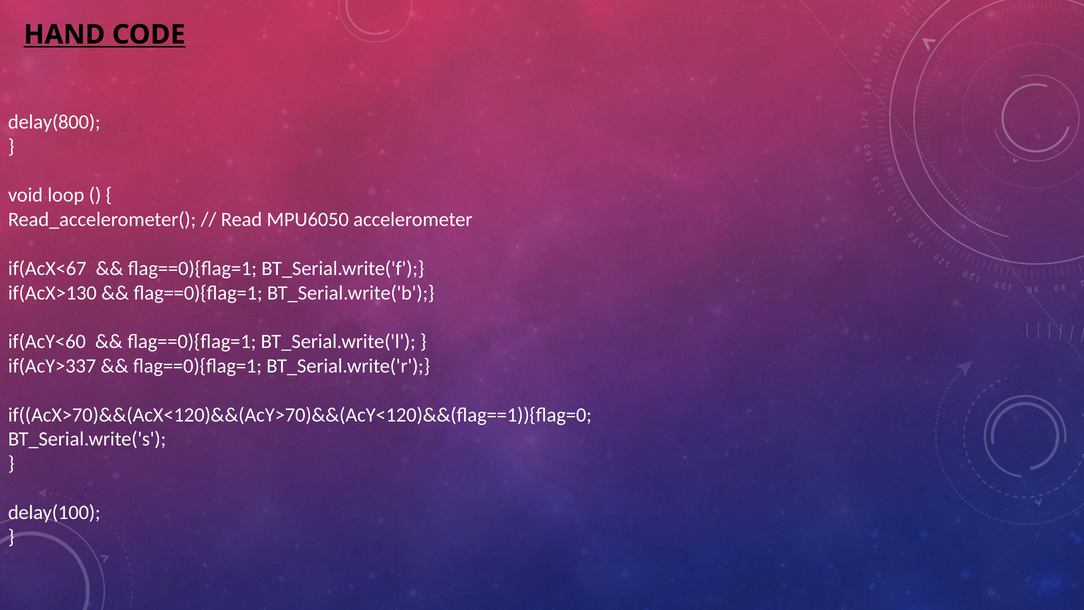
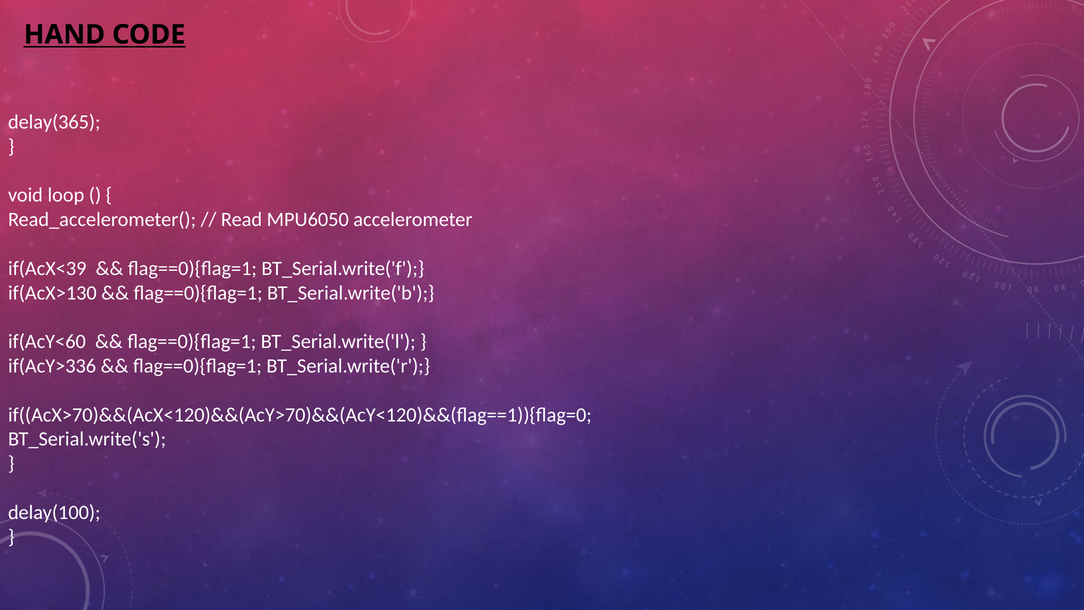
delay(800: delay(800 -> delay(365
if(AcX<67: if(AcX<67 -> if(AcX<39
if(AcY>337: if(AcY>337 -> if(AcY>336
